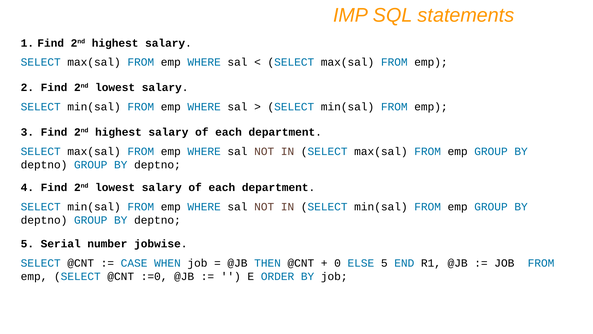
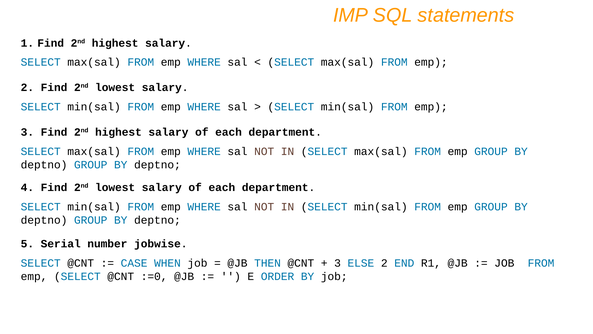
0 at (338, 263): 0 -> 3
ELSE 5: 5 -> 2
